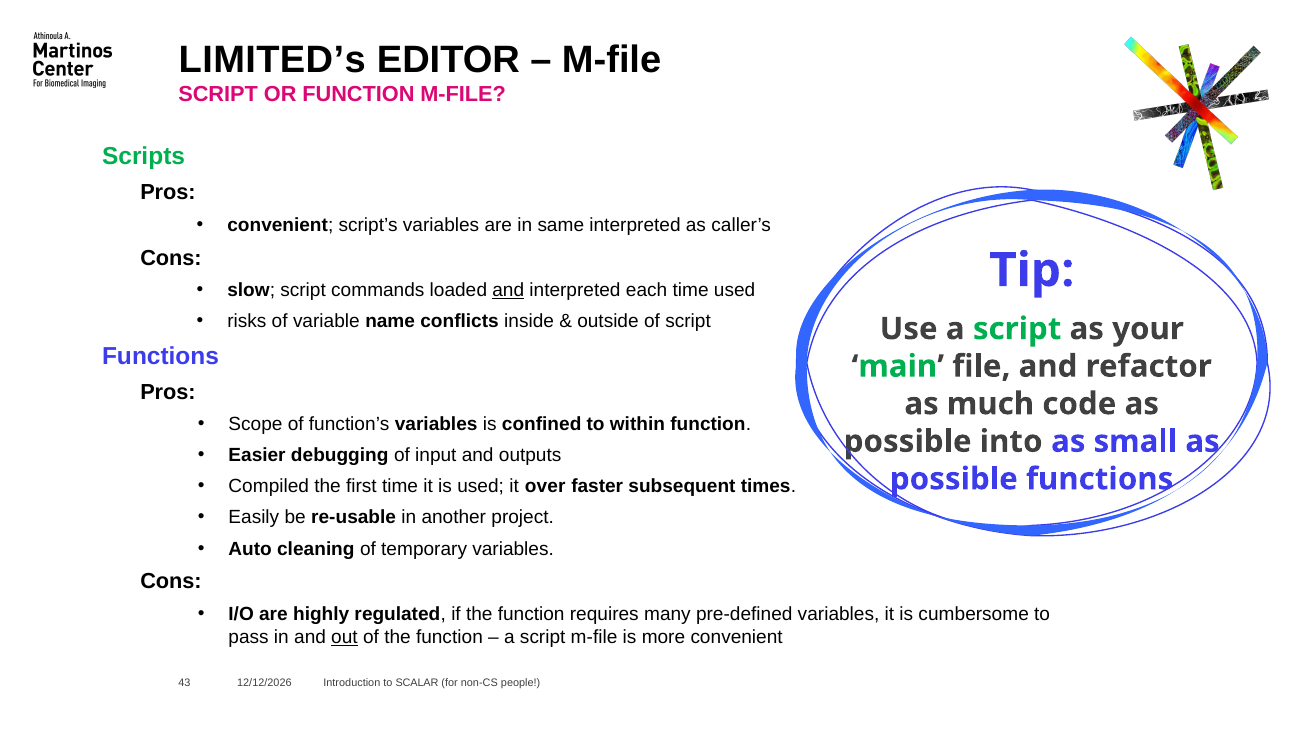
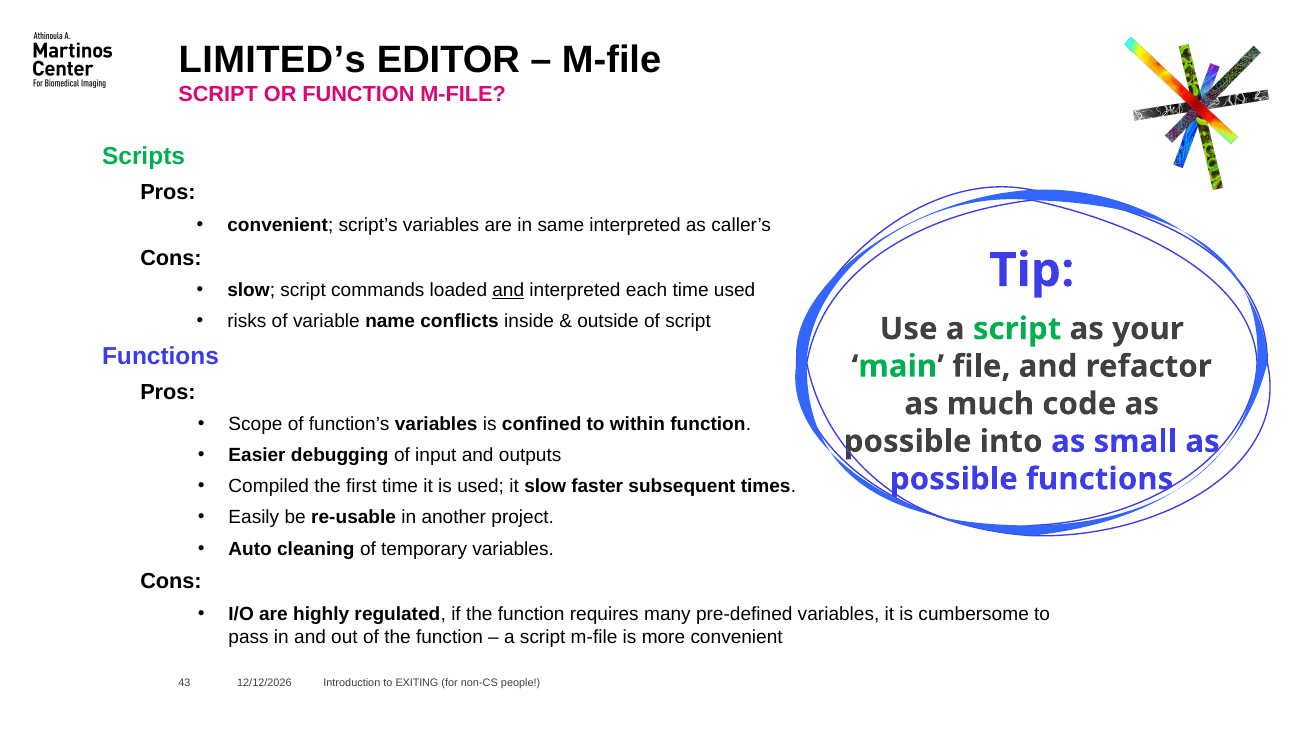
it over: over -> slow
out underline: present -> none
SCALAR: SCALAR -> EXITING
